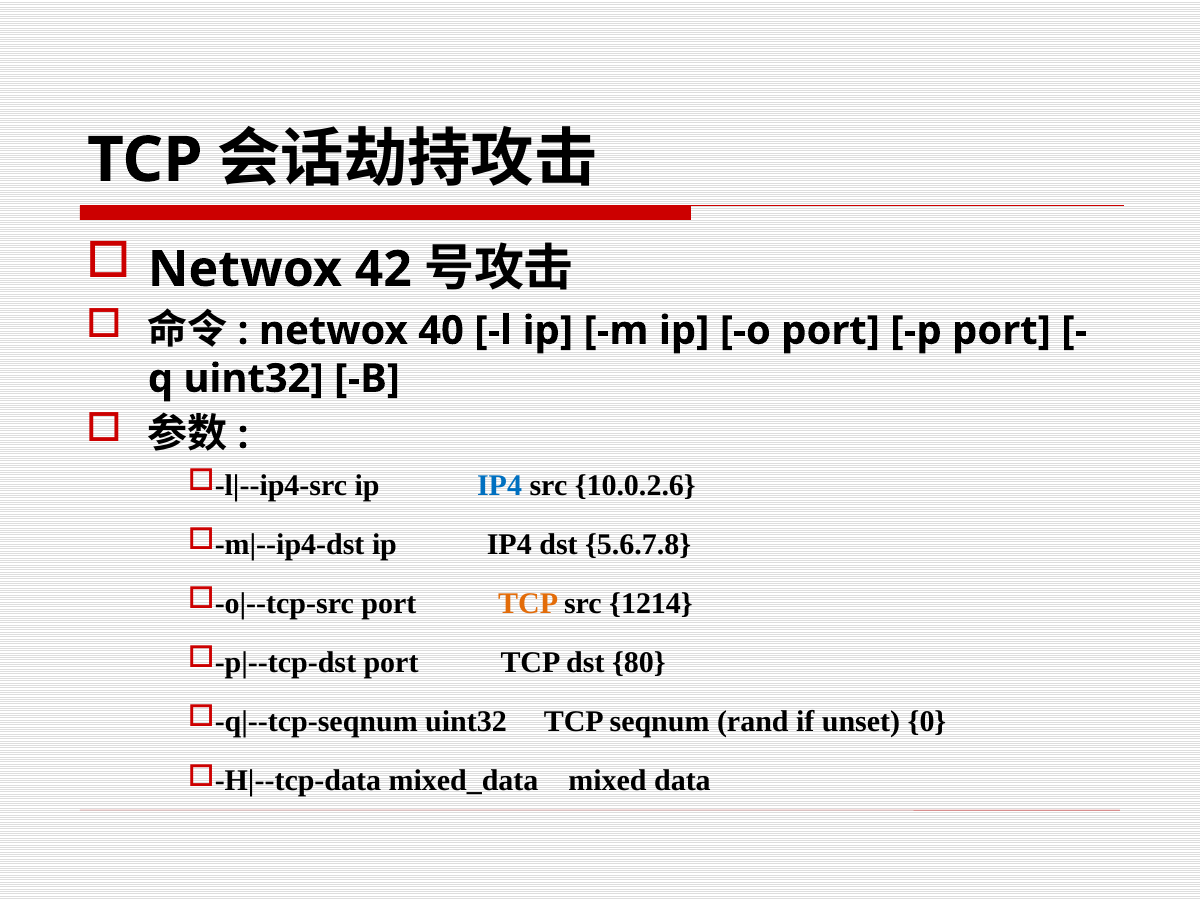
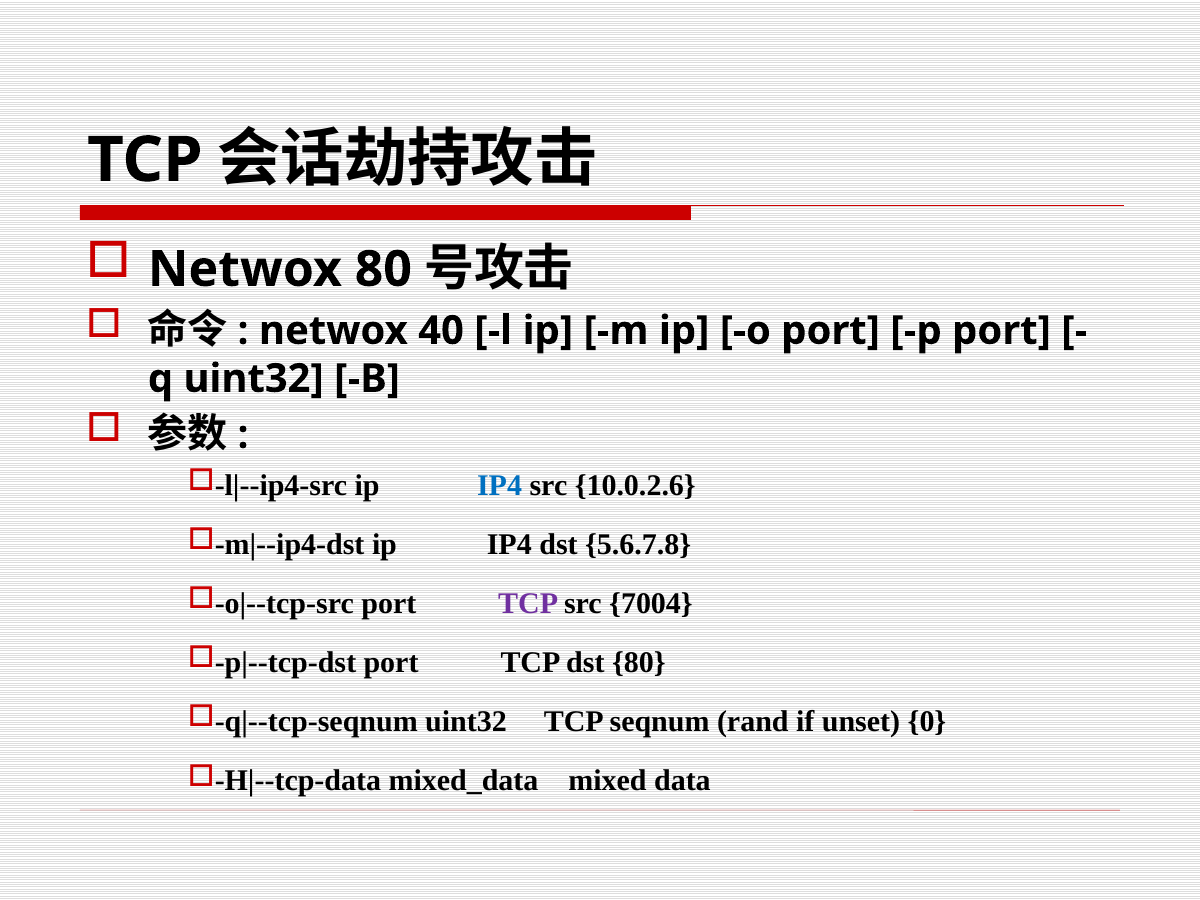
Netwox 42: 42 -> 80
TCP at (528, 604) colour: orange -> purple
1214: 1214 -> 7004
